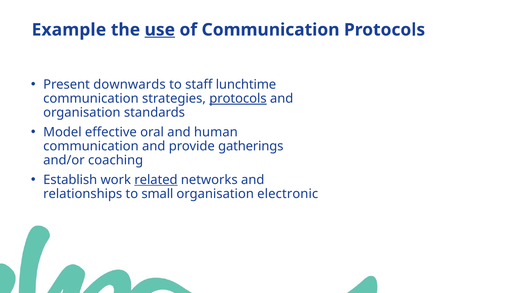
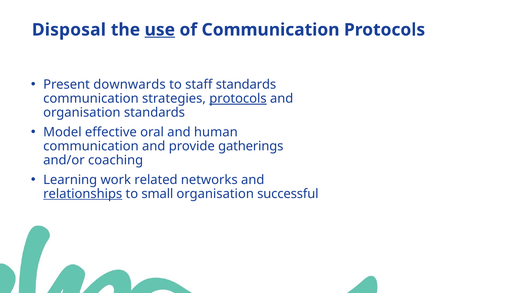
Example: Example -> Disposal
staff lunchtime: lunchtime -> standards
Establish: Establish -> Learning
related underline: present -> none
relationships underline: none -> present
electronic: electronic -> successful
